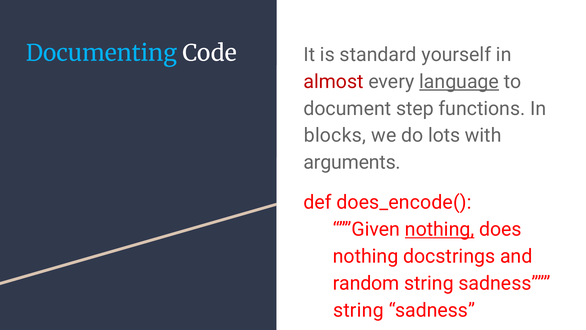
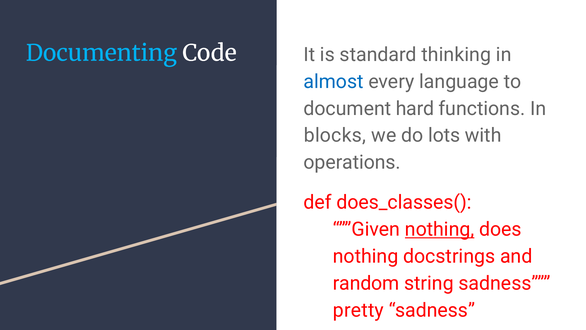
yourself: yourself -> thinking
almost colour: red -> blue
language underline: present -> none
step: step -> hard
arguments: arguments -> operations
does_encode(: does_encode( -> does_classes(
string at (358, 310): string -> pretty
